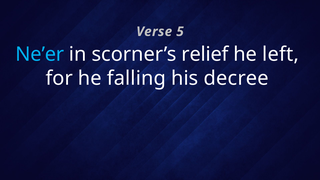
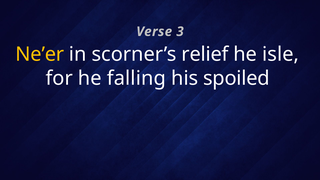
5: 5 -> 3
Ne’er colour: light blue -> yellow
left: left -> isle
decree: decree -> spoiled
